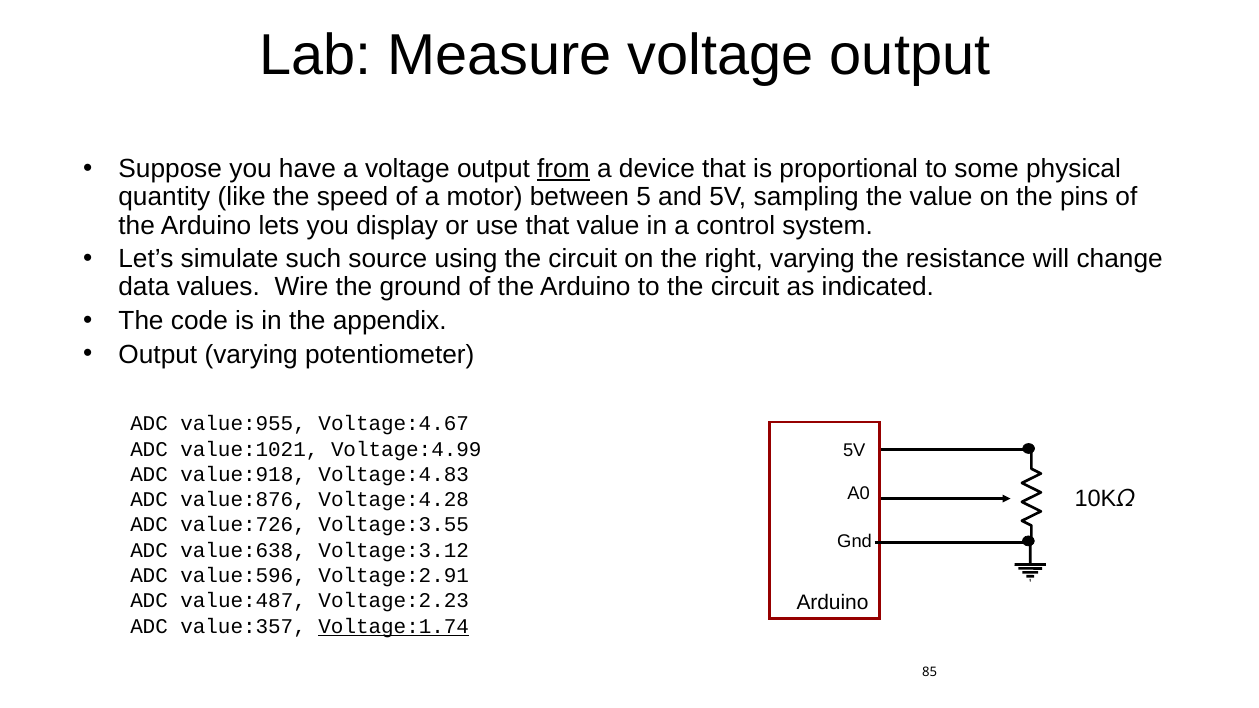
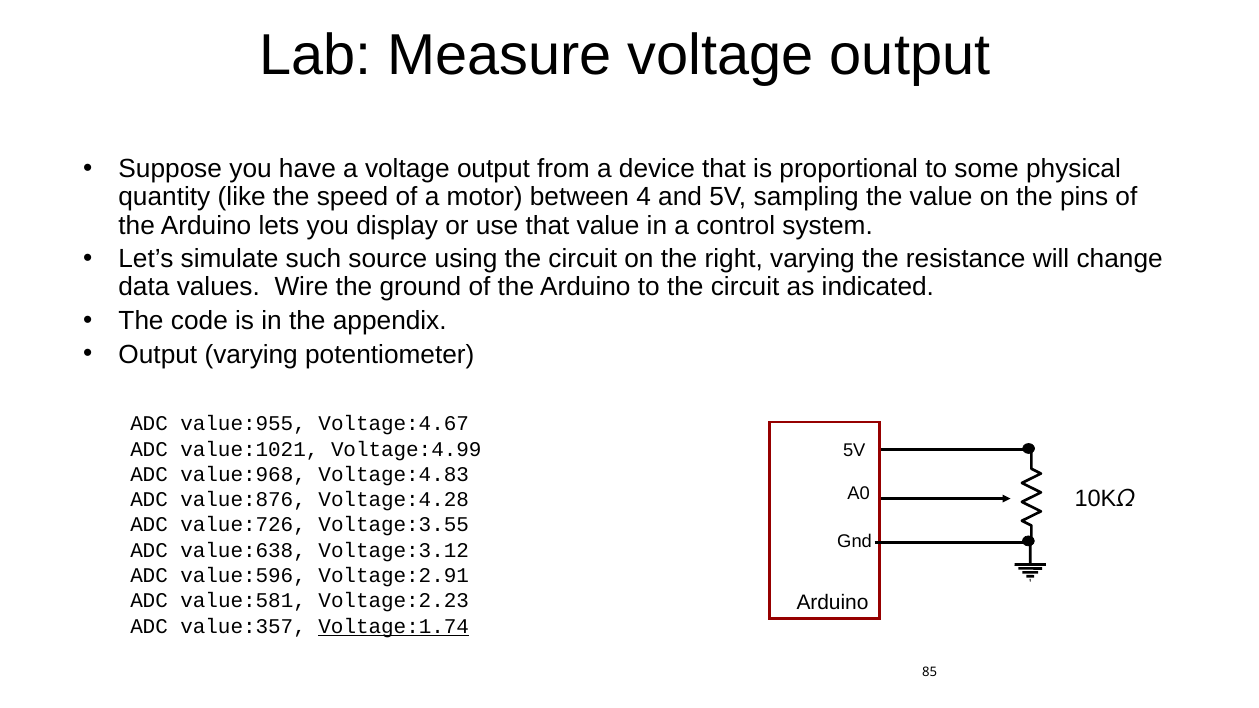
from underline: present -> none
5: 5 -> 4
value:918: value:918 -> value:968
value:487: value:487 -> value:581
